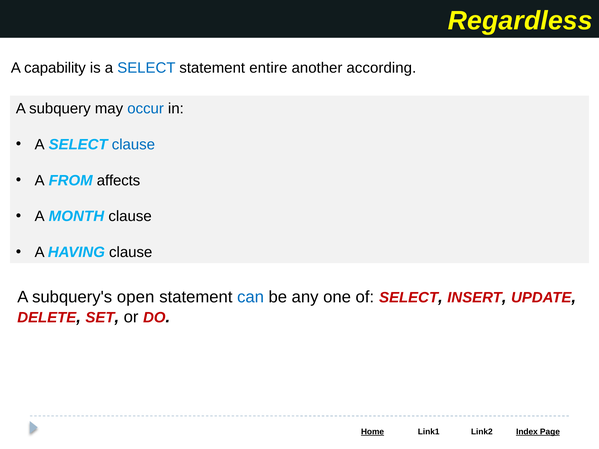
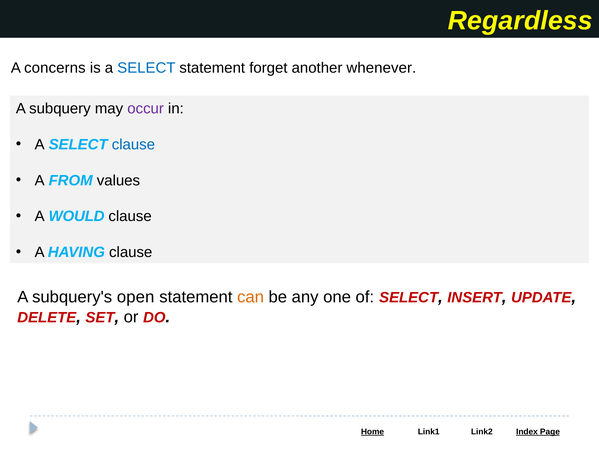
capability: capability -> concerns
entire: entire -> forget
according: according -> whenever
occur colour: blue -> purple
affects: affects -> values
MONTH: MONTH -> WOULD
can colour: blue -> orange
